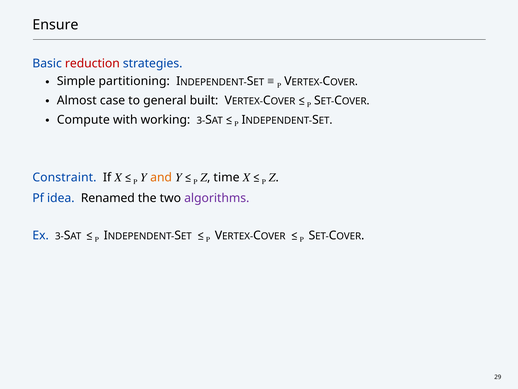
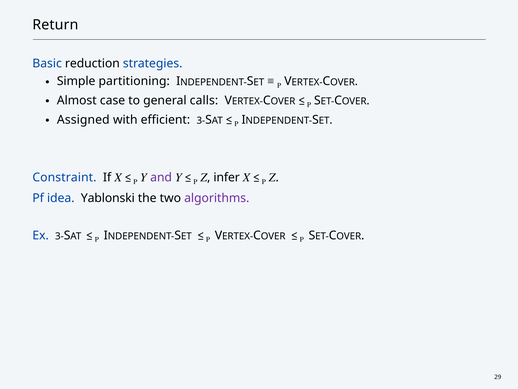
Ensure: Ensure -> Return
reduction colour: red -> black
built: built -> calls
Compute: Compute -> Assigned
working: working -> efficient
and colour: orange -> purple
time: time -> infer
Renamed: Renamed -> Yablonski
